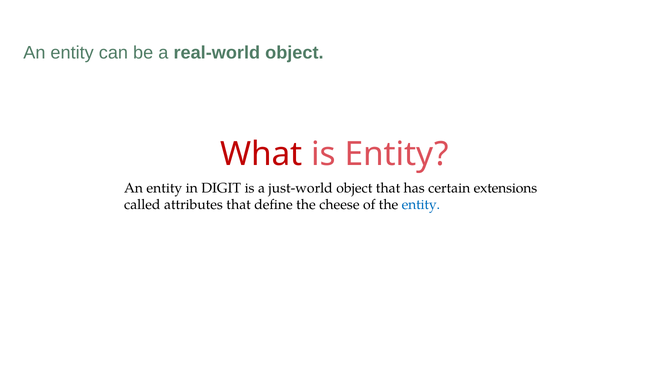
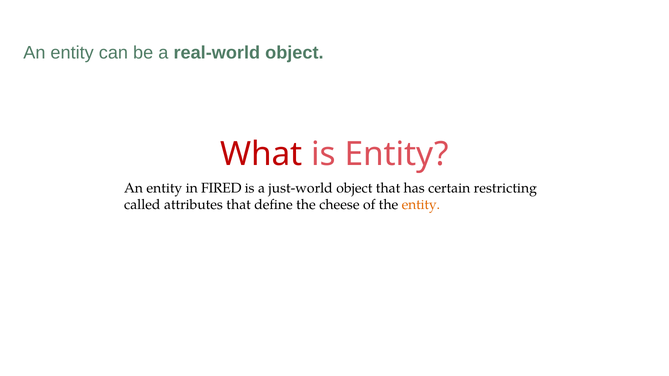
DIGIT: DIGIT -> FIRED
extensions: extensions -> restricting
entity at (421, 205) colour: blue -> orange
